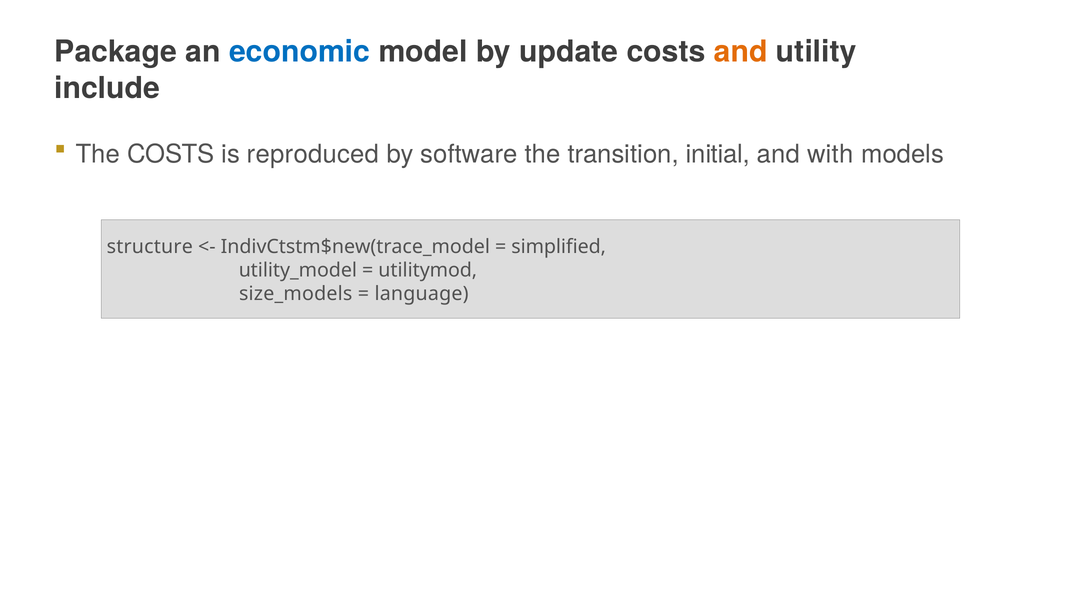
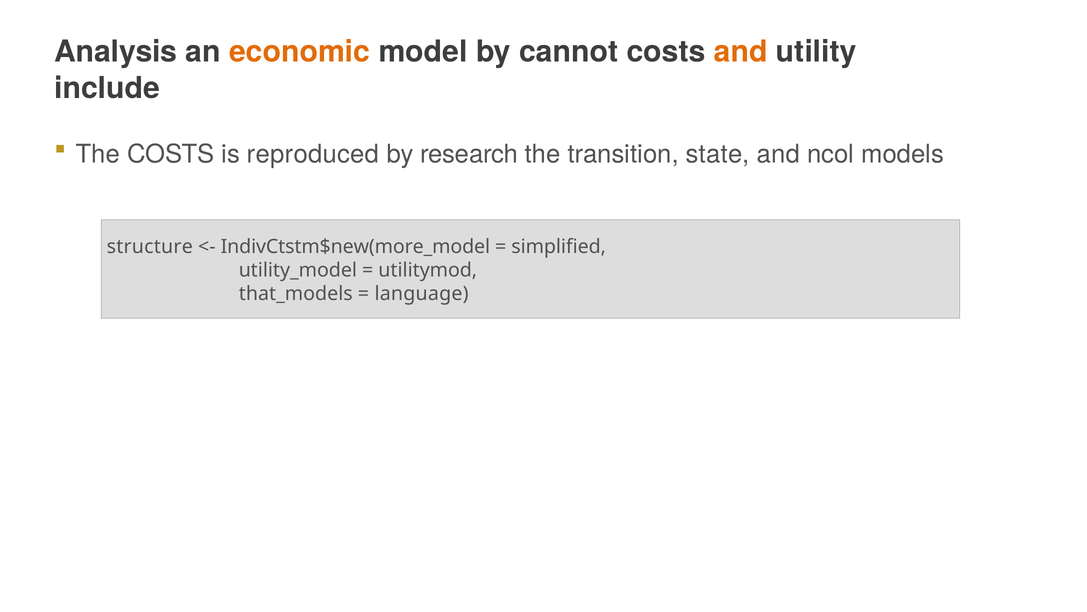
Package: Package -> Analysis
economic colour: blue -> orange
update: update -> cannot
software: software -> research
initial: initial -> state
with: with -> ncol
IndivCtstm$new(trace_model: IndivCtstm$new(trace_model -> IndivCtstm$new(more_model
size_models: size_models -> that_models
